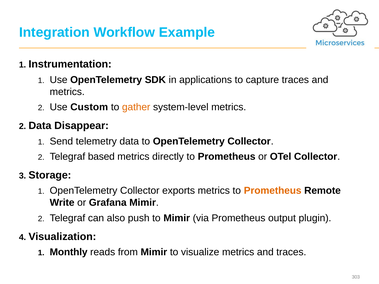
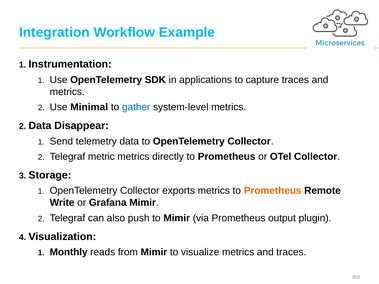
Custom: Custom -> Minimal
gather colour: orange -> blue
based: based -> metric
